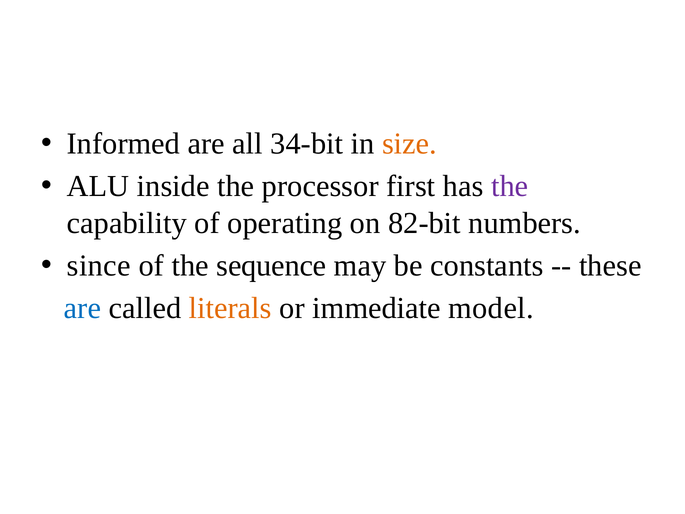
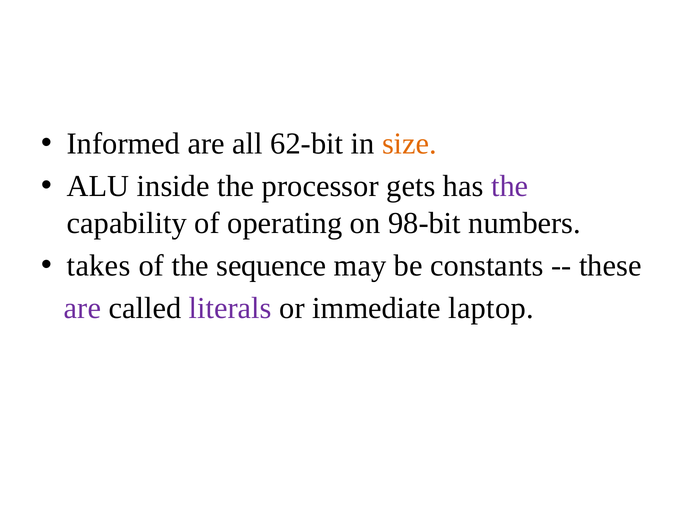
34-bit: 34-bit -> 62-bit
first: first -> gets
82-bit: 82-bit -> 98-bit
since: since -> takes
are at (82, 308) colour: blue -> purple
literals colour: orange -> purple
model: model -> laptop
